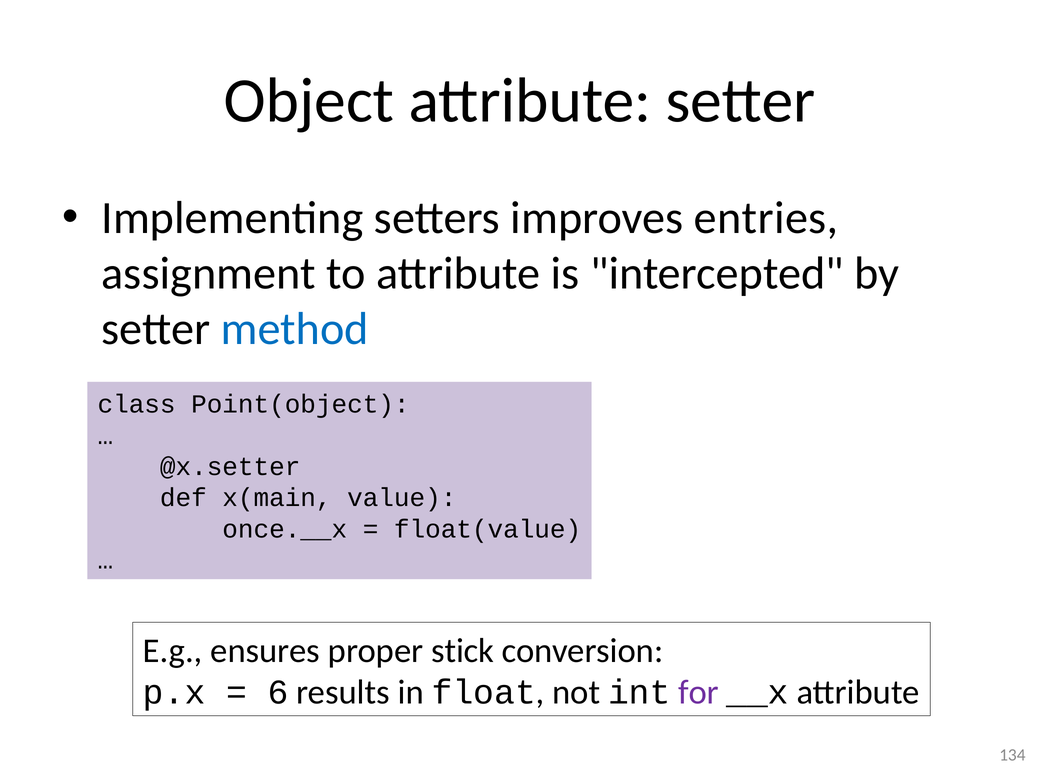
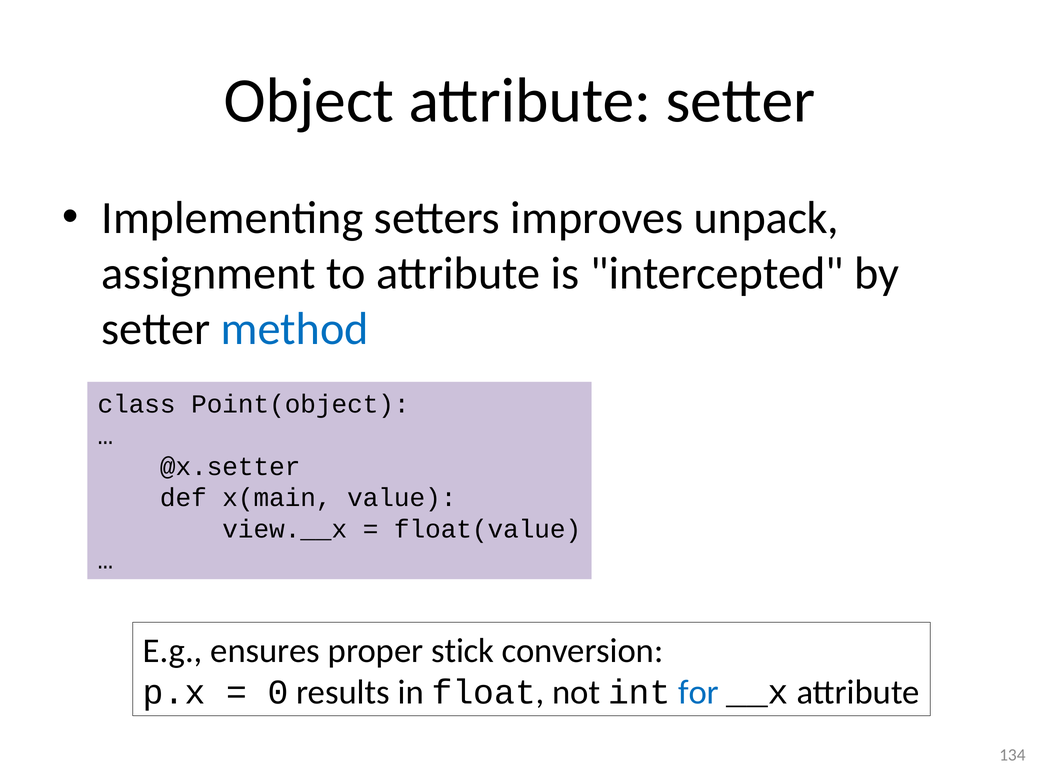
entries: entries -> unpack
once.__x: once.__x -> view.__x
6: 6 -> 0
for colour: purple -> blue
